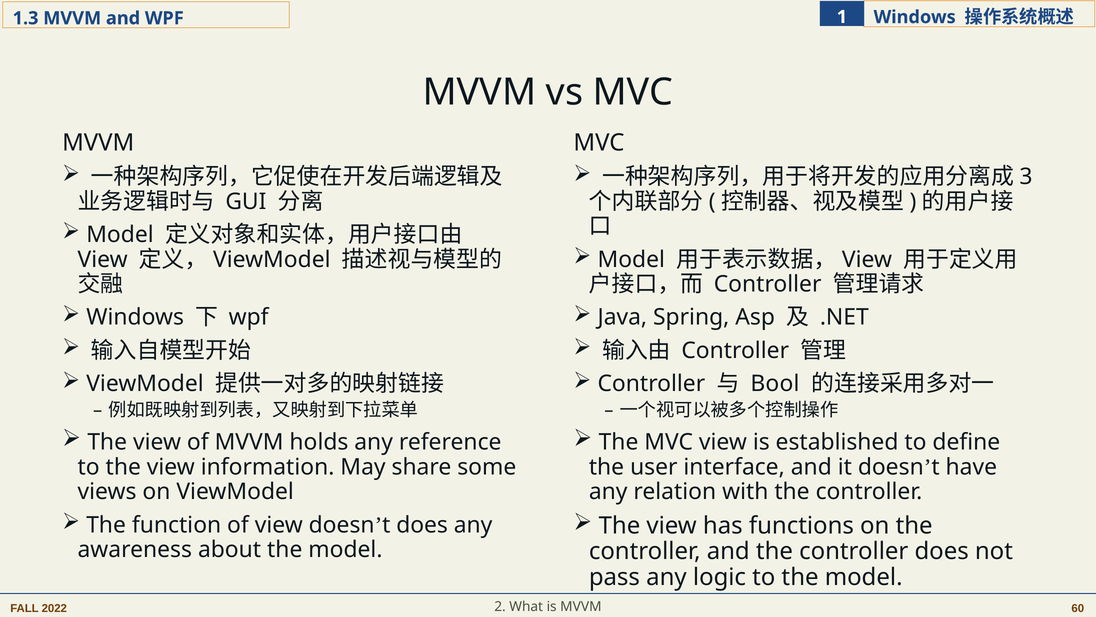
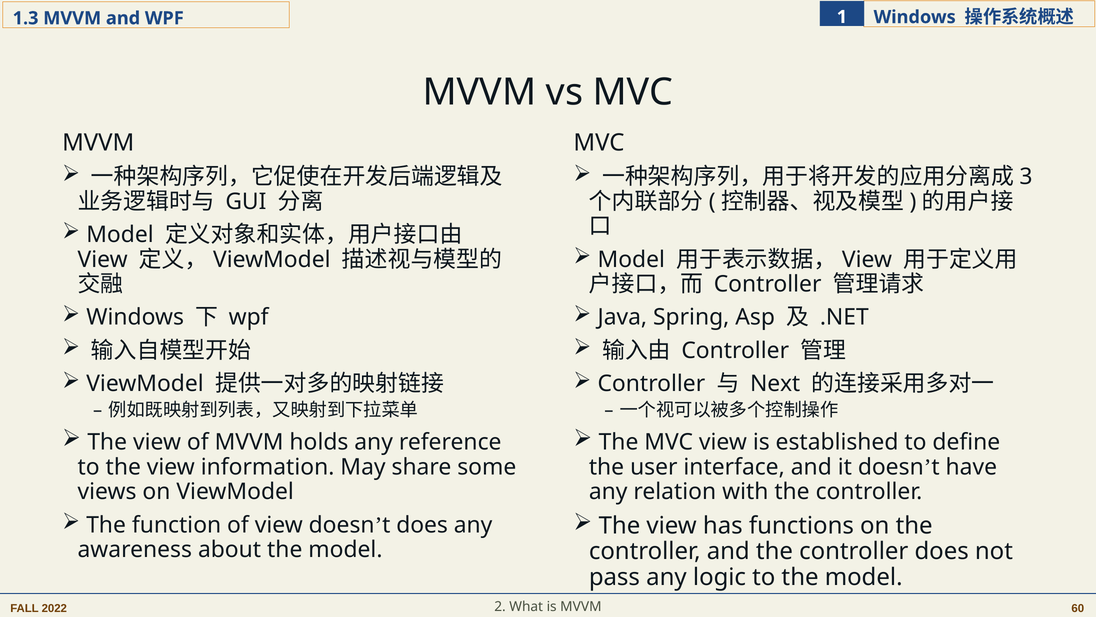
Bool: Bool -> Next
